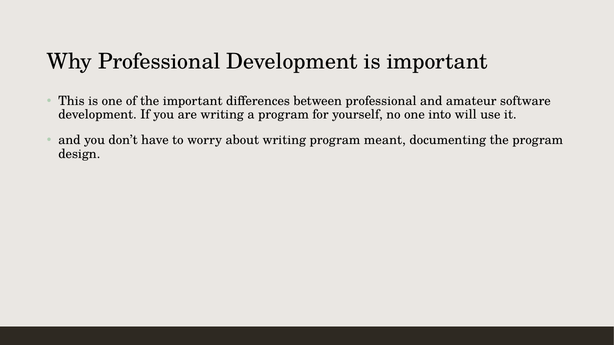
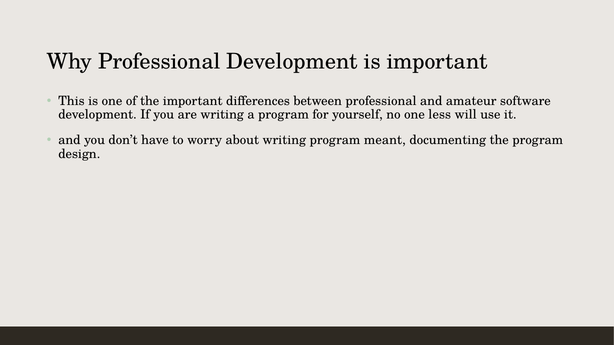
into: into -> less
